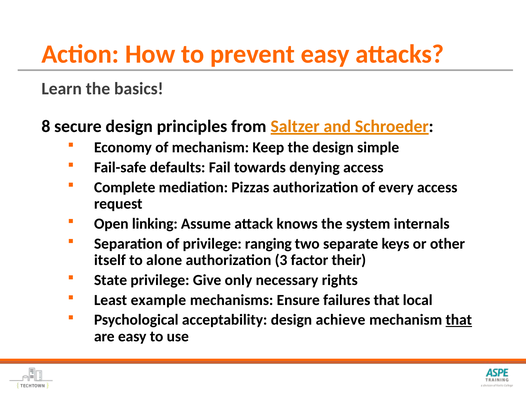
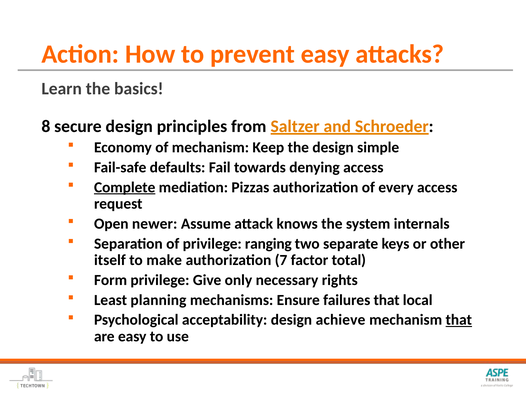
Complete underline: none -> present
linking: linking -> newer
alone: alone -> make
3: 3 -> 7
their: their -> total
State: State -> Form
example: example -> planning
